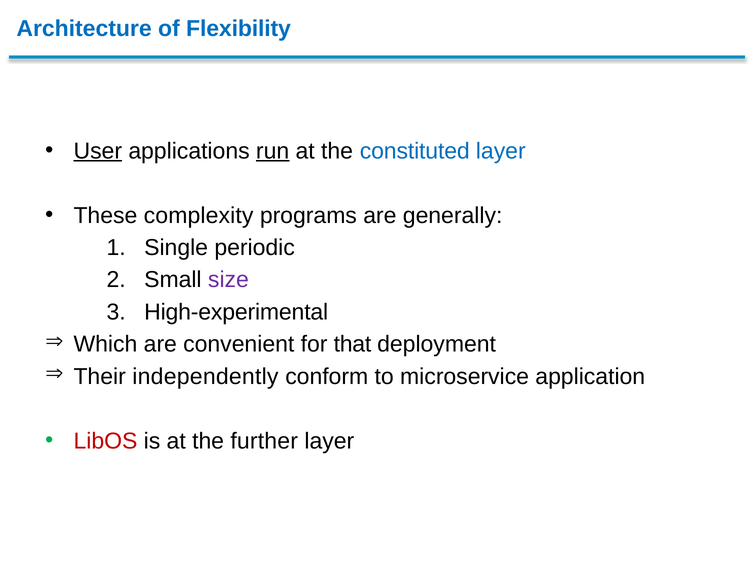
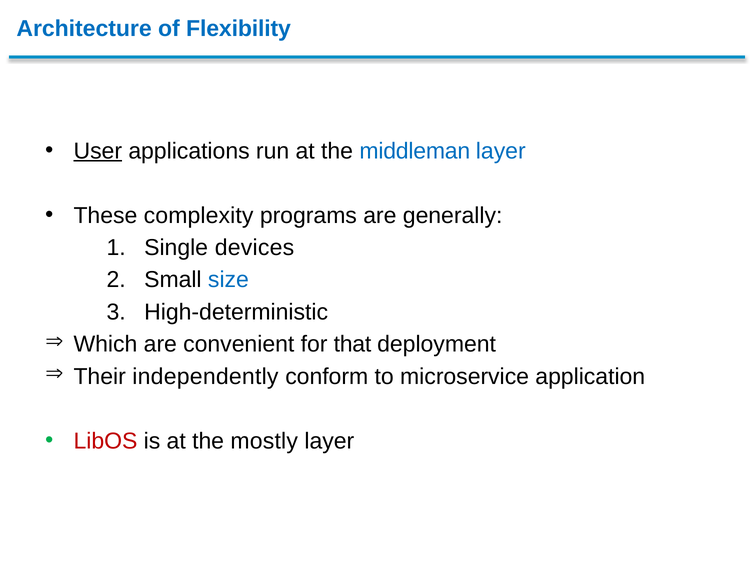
run underline: present -> none
constituted: constituted -> middleman
periodic: periodic -> devices
size colour: purple -> blue
High-experimental: High-experimental -> High-deterministic
further: further -> mostly
